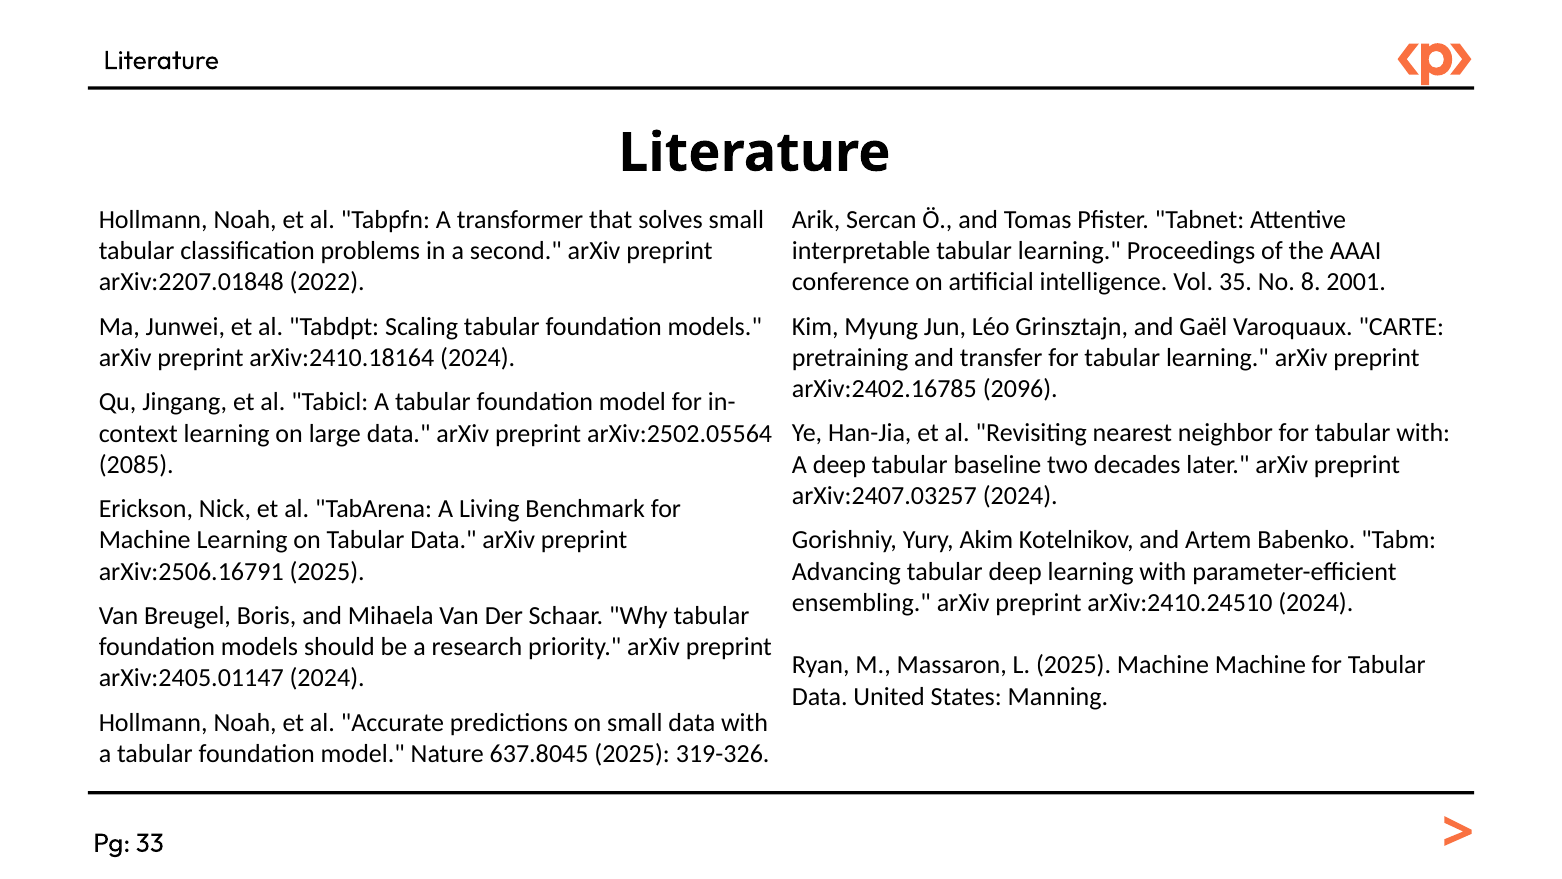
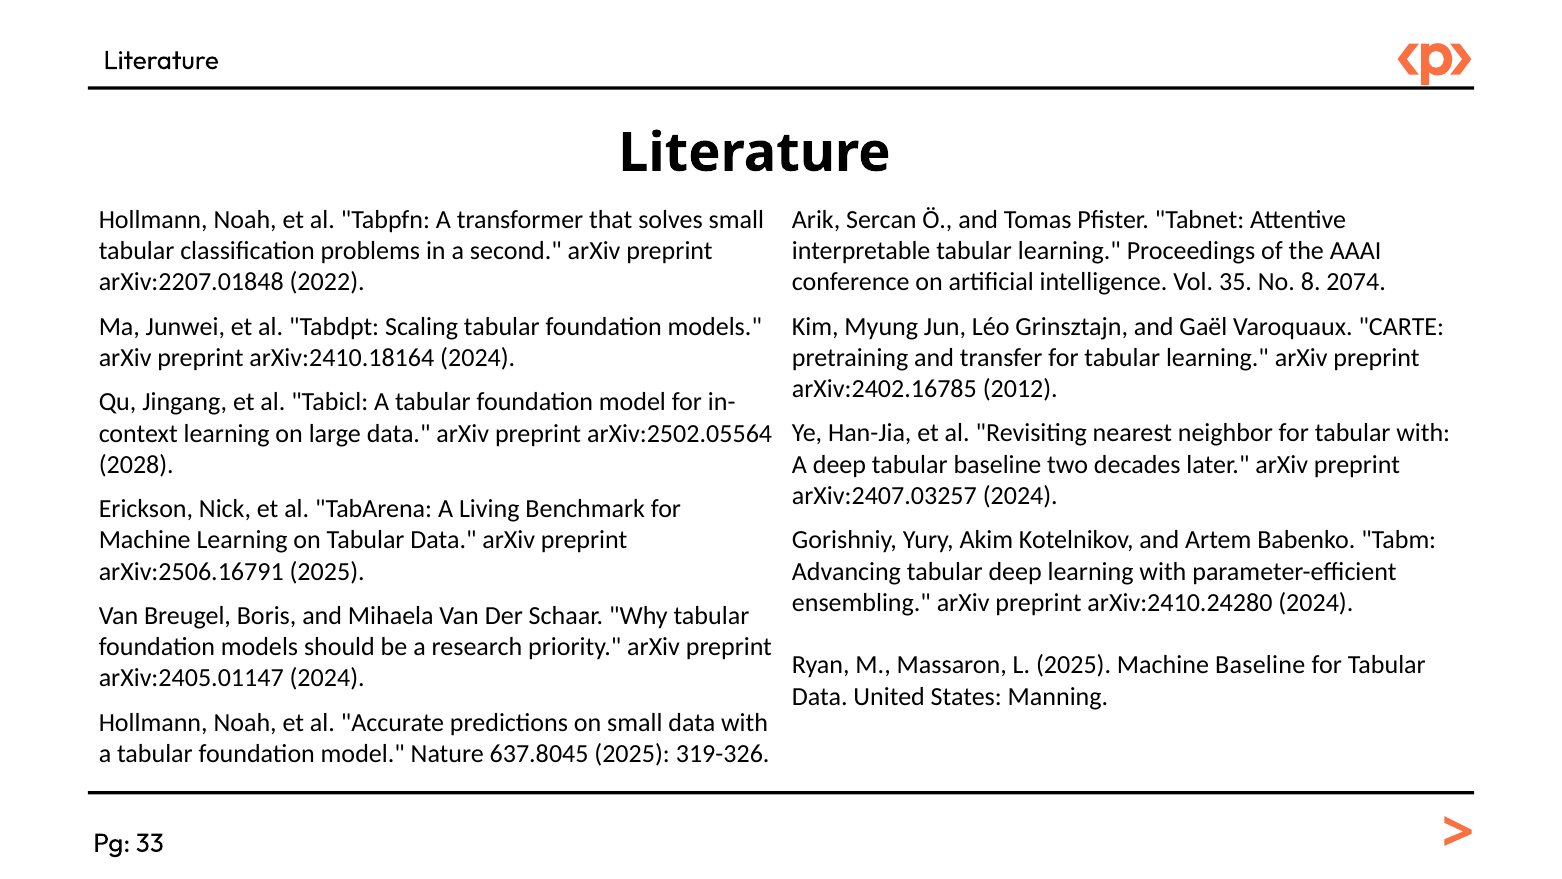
2001: 2001 -> 2074
2096: 2096 -> 2012
2085: 2085 -> 2028
arXiv:2410.24510: arXiv:2410.24510 -> arXiv:2410.24280
Machine Machine: Machine -> Baseline
